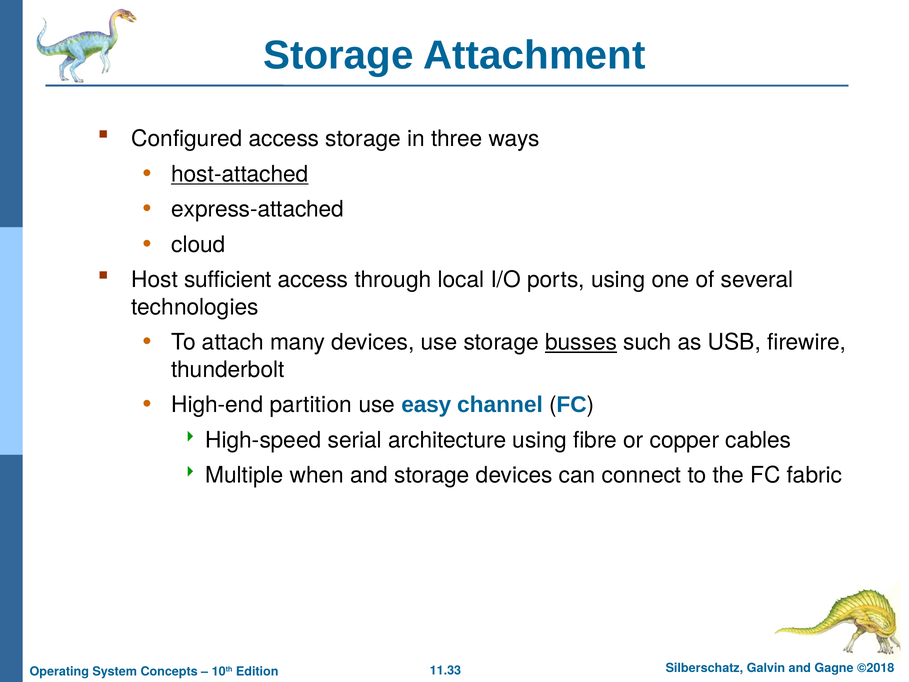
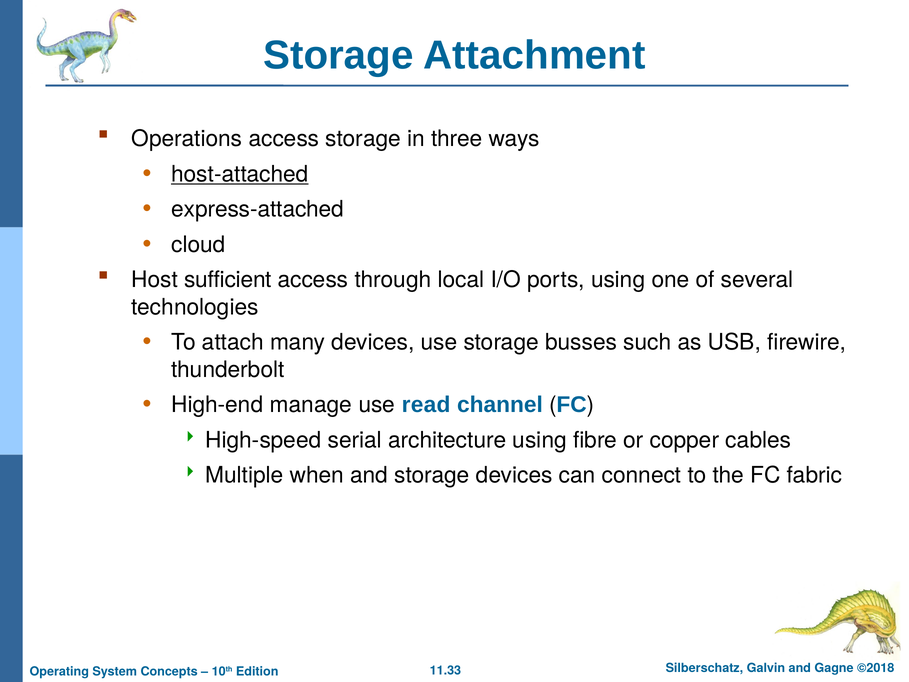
Configured: Configured -> Operations
busses underline: present -> none
partition: partition -> manage
easy: easy -> read
